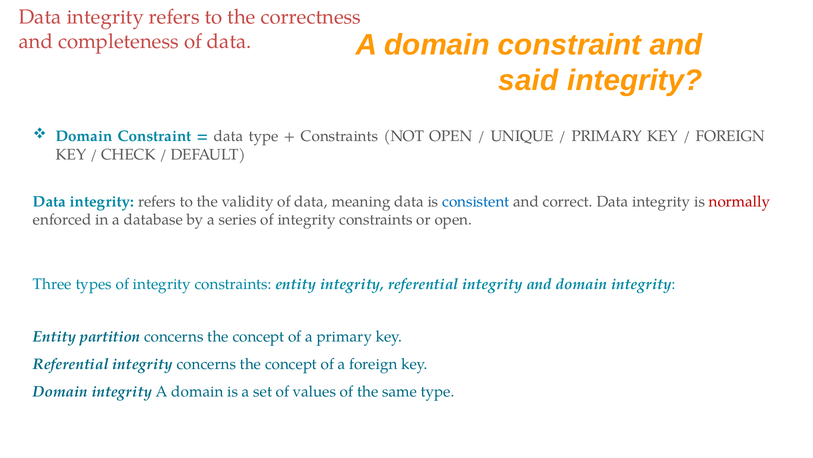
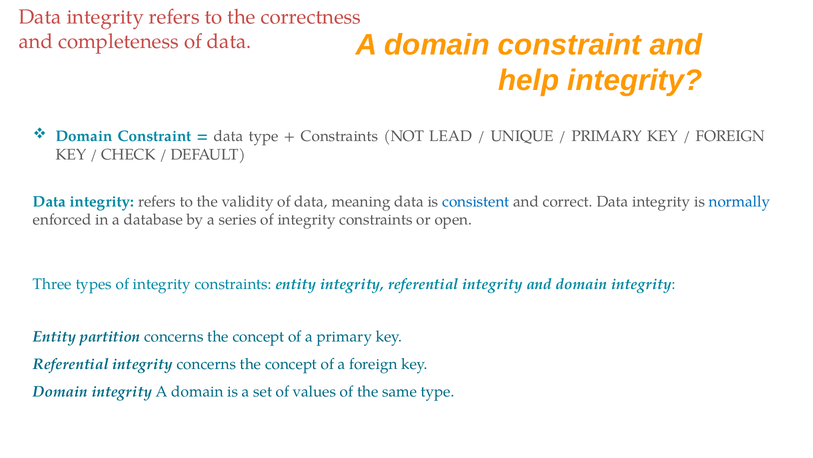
said: said -> help
NOT OPEN: OPEN -> LEAD
normally colour: red -> blue
